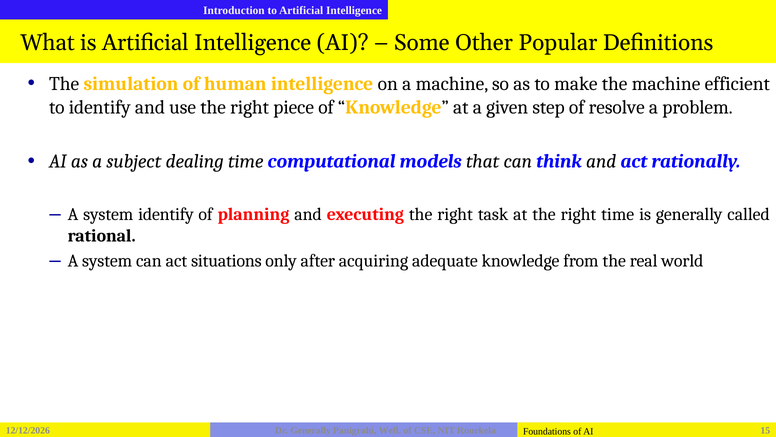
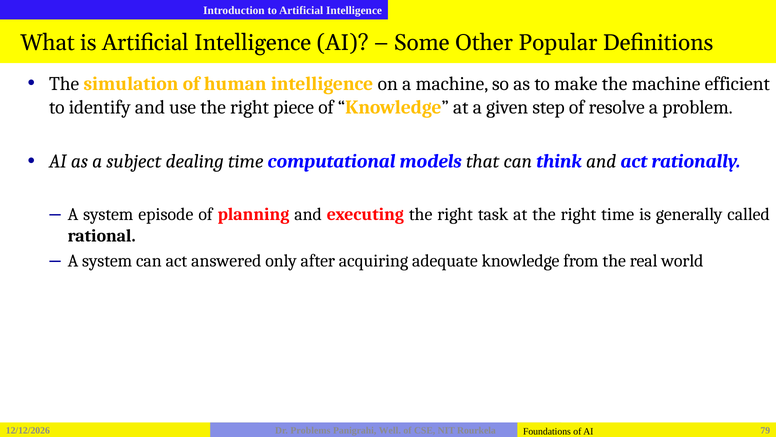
system identify: identify -> episode
situations: situations -> answered
Dr Generally: Generally -> Problems
15: 15 -> 79
